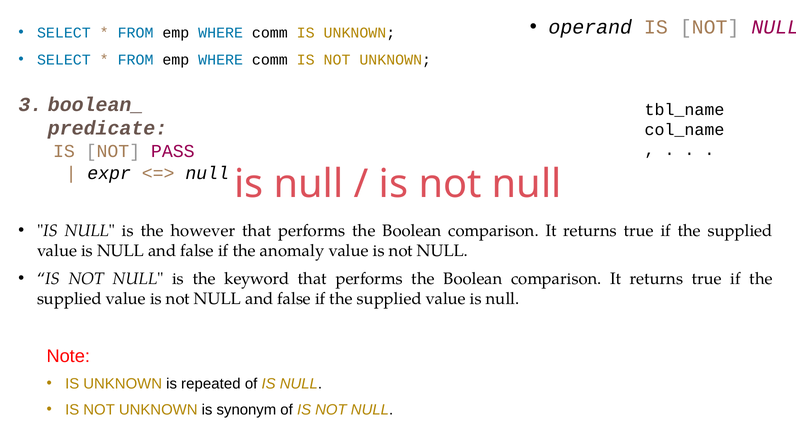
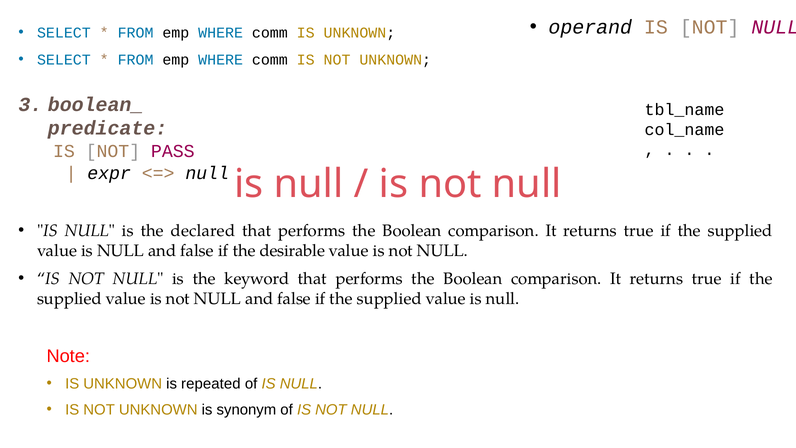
however: however -> declared
anomaly: anomaly -> desirable
